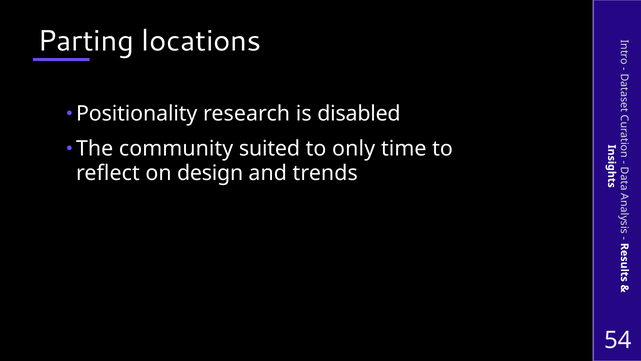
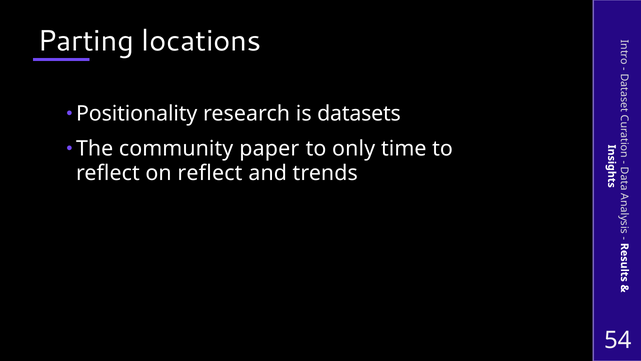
disabled: disabled -> datasets
suited: suited -> paper
on design: design -> reflect
